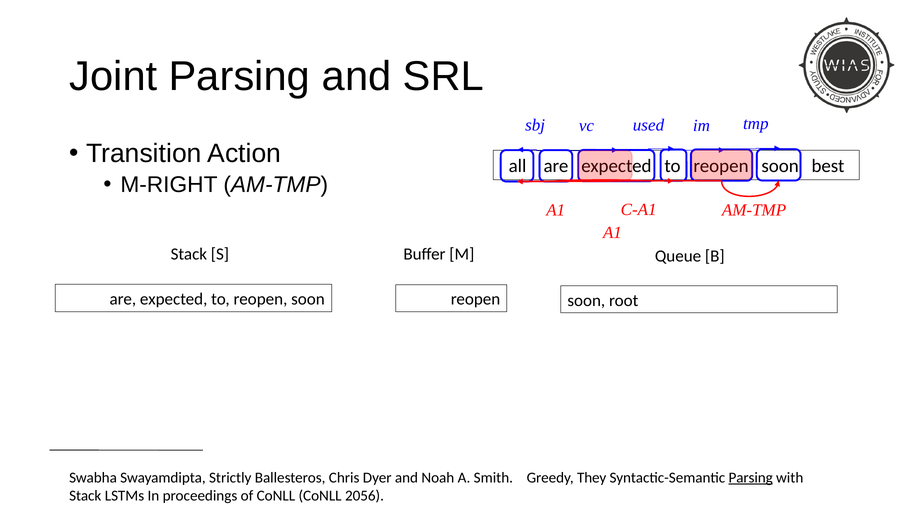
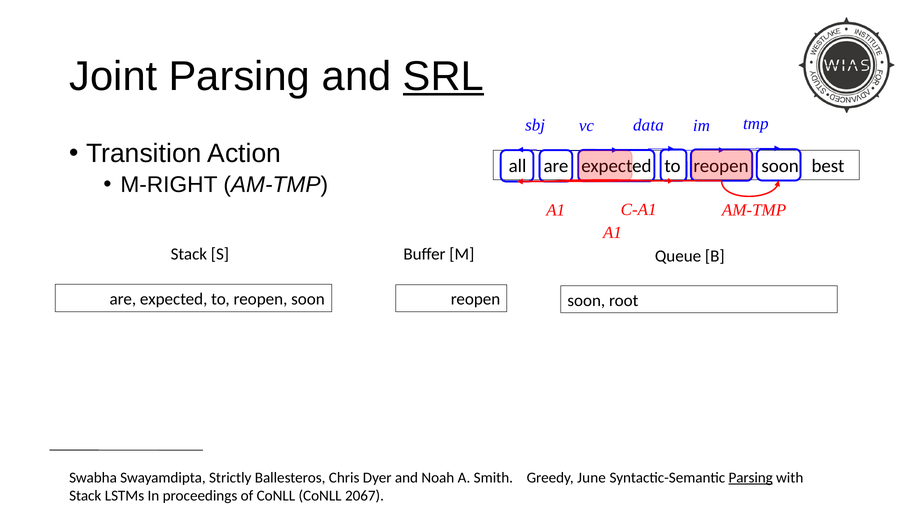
SRL underline: none -> present
used: used -> data
They: They -> June
2056: 2056 -> 2067
